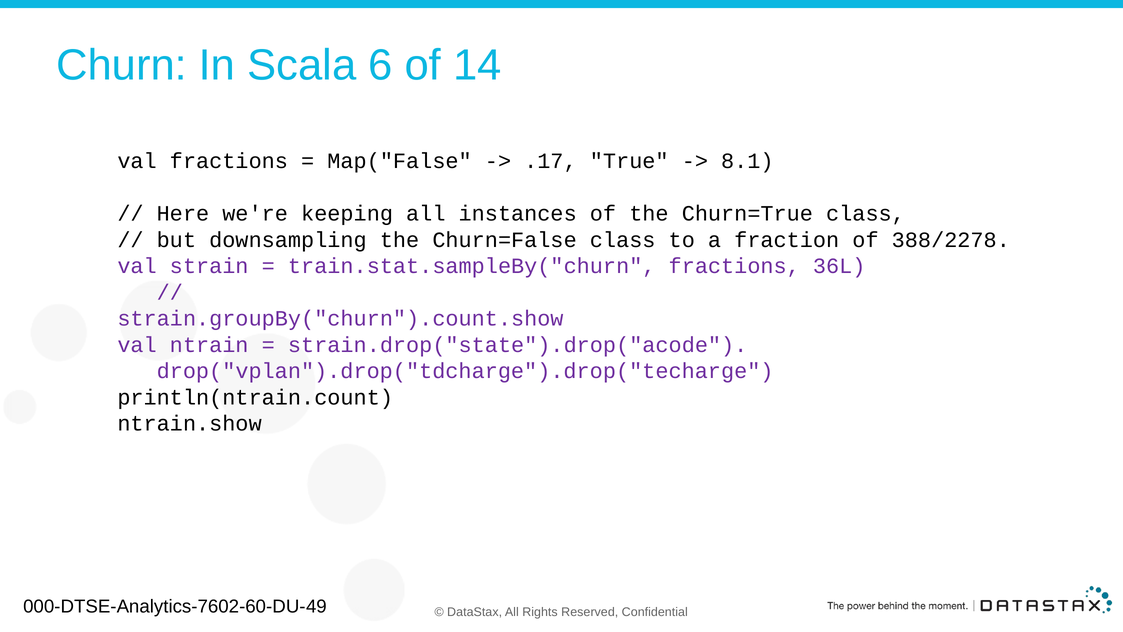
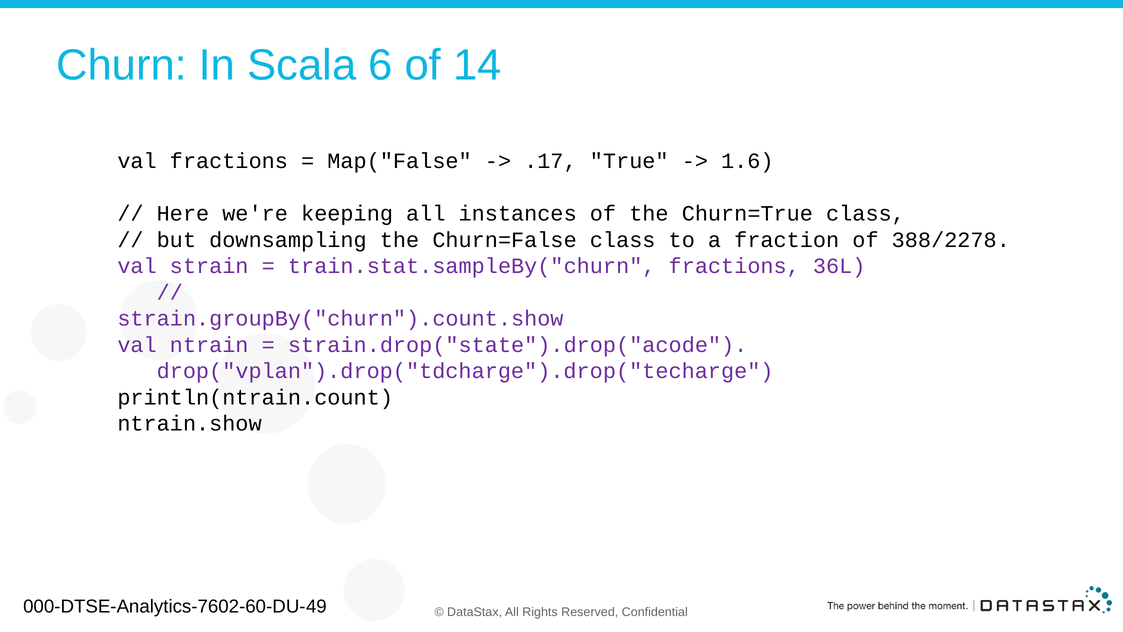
8.1: 8.1 -> 1.6
